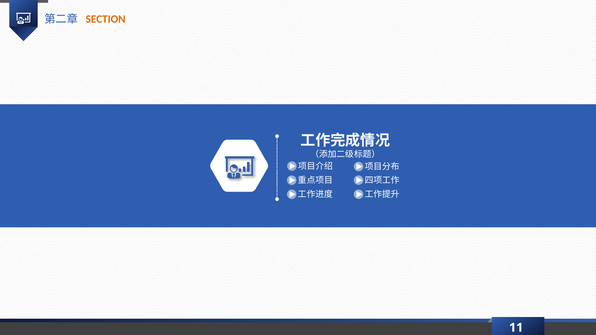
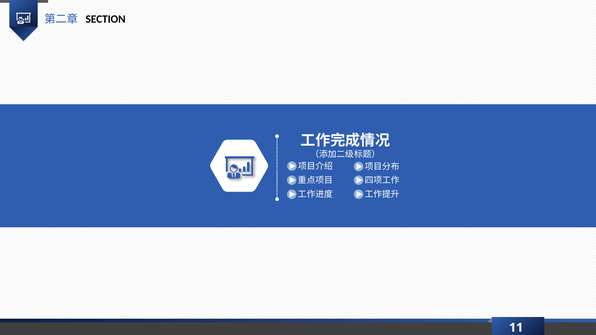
SECTION colour: orange -> black
